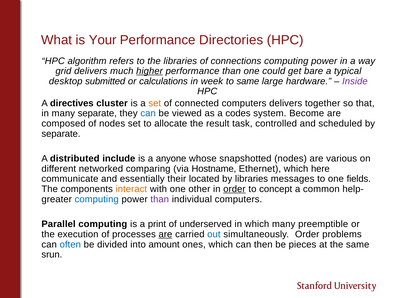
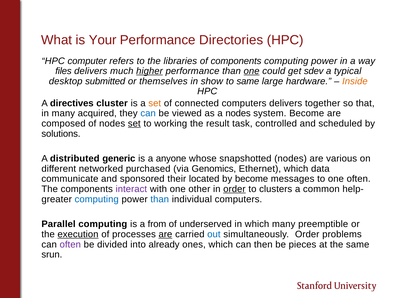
algorithm: algorithm -> computer
of connections: connections -> components
grid: grid -> files
one at (252, 71) underline: none -> present
bare: bare -> sdev
calculations: calculations -> themselves
week: week -> show
Inside colour: purple -> orange
many separate: separate -> acquired
a codes: codes -> nodes
set at (134, 123) underline: none -> present
allocate: allocate -> working
separate at (61, 134): separate -> solutions
include: include -> generic
comparing: comparing -> purchased
Hostname: Hostname -> Genomics
here: here -> data
essentially: essentially -> sponsored
by libraries: libraries -> become
one fields: fields -> often
interact colour: orange -> purple
concept: concept -> clusters
than at (160, 199) colour: purple -> blue
print: print -> from
execution underline: none -> present
often at (70, 244) colour: blue -> purple
amount: amount -> already
